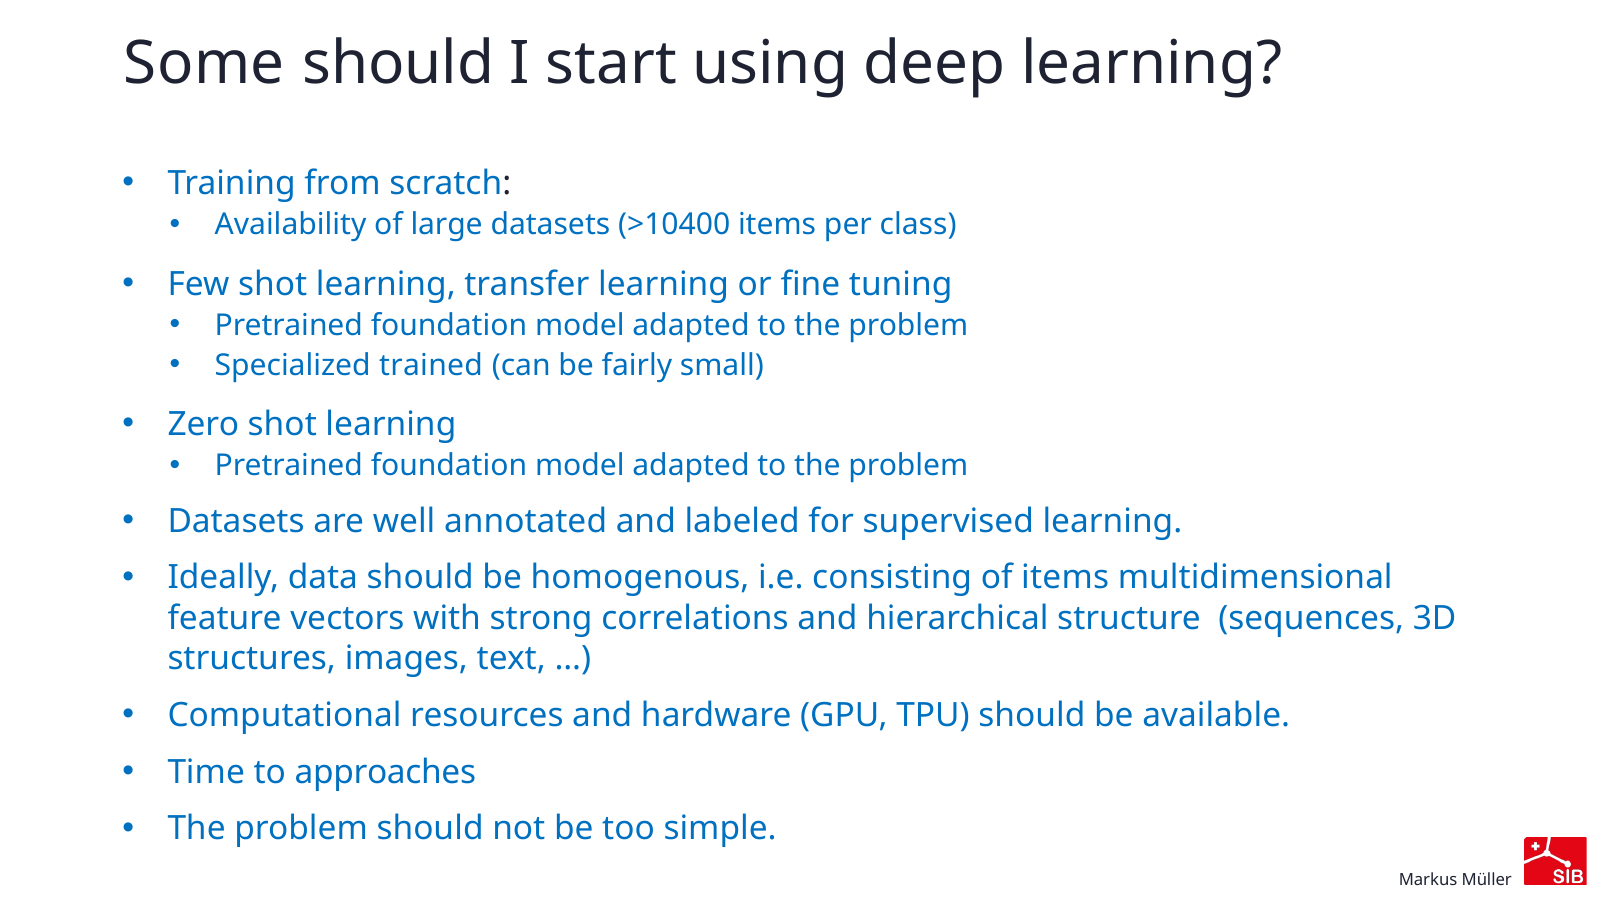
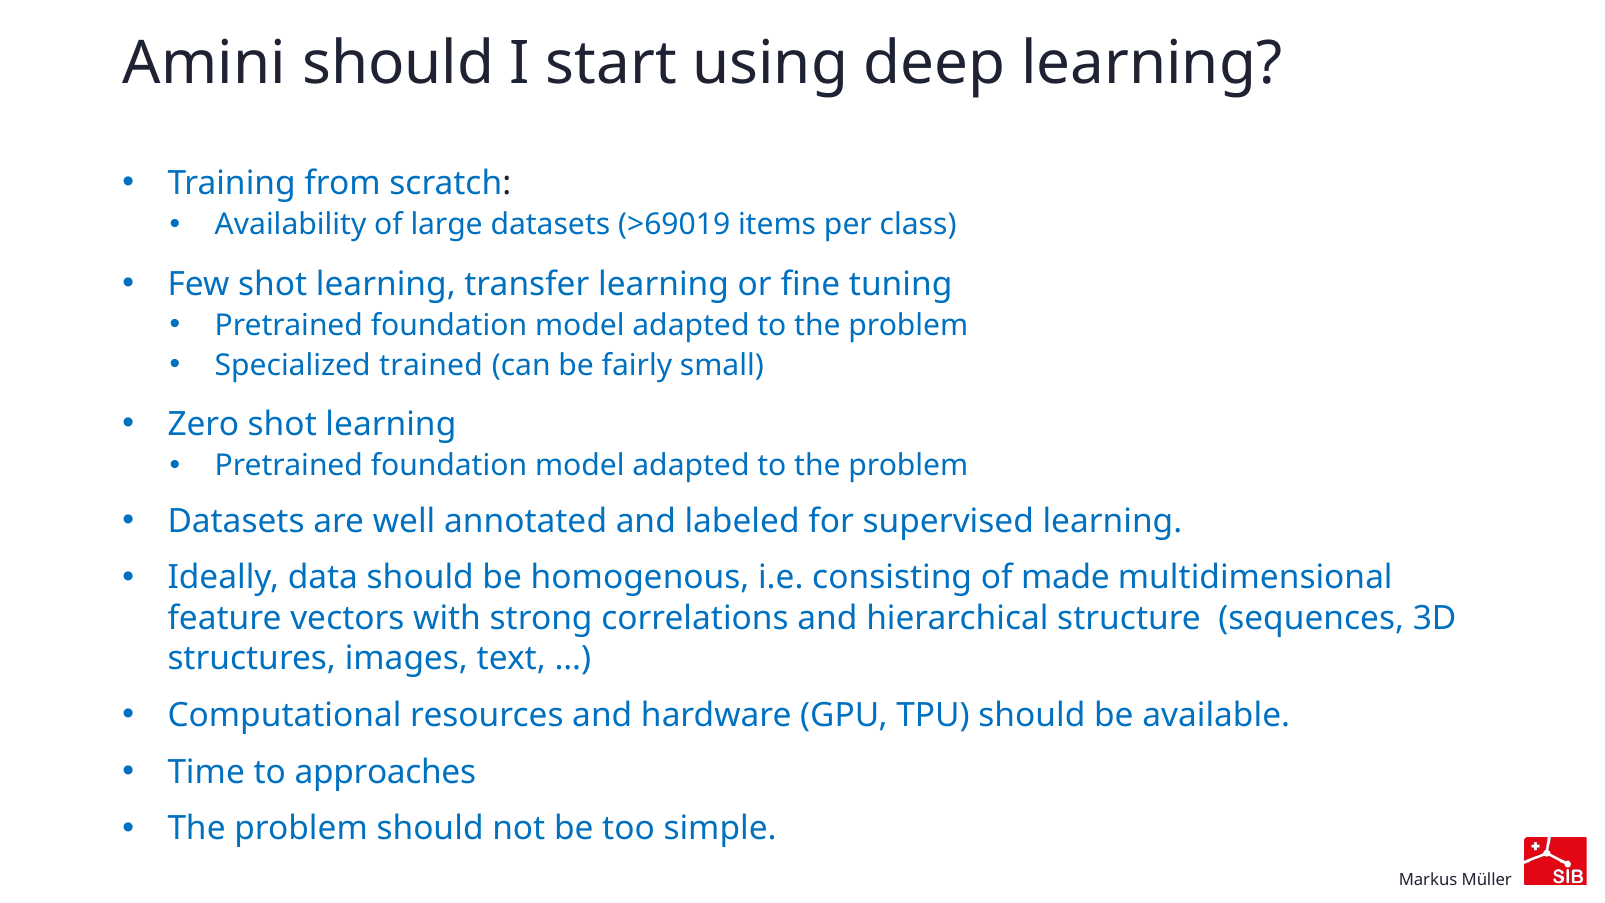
Some: Some -> Amini
>10400: >10400 -> >69019
of items: items -> made
